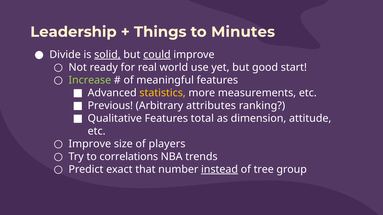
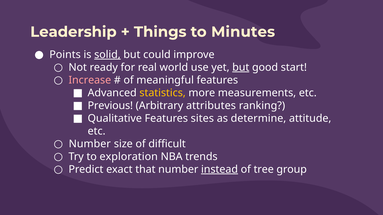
Divide: Divide -> Points
could underline: present -> none
but at (241, 67) underline: none -> present
Increase colour: light green -> pink
total: total -> sites
dimension: dimension -> determine
Improve at (90, 144): Improve -> Number
players: players -> difficult
correlations: correlations -> exploration
